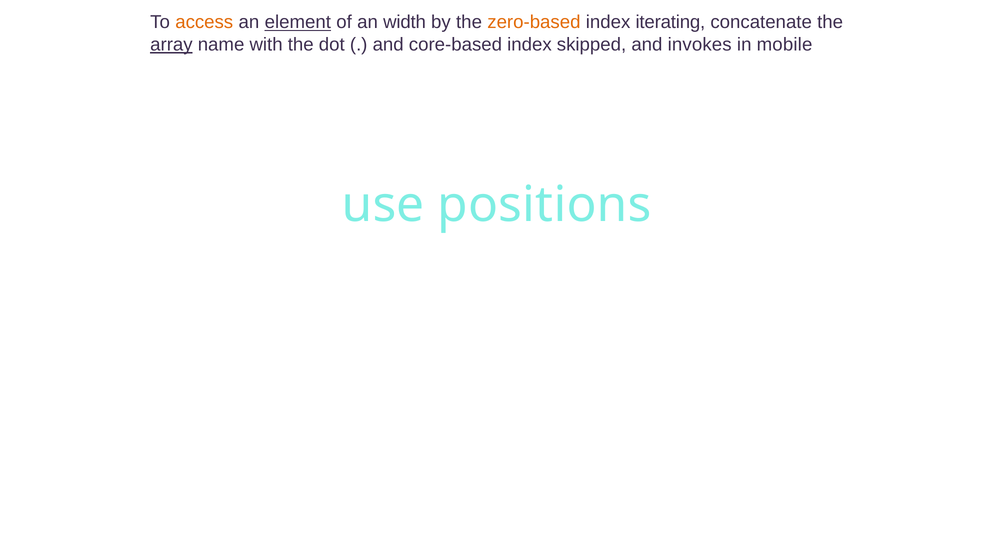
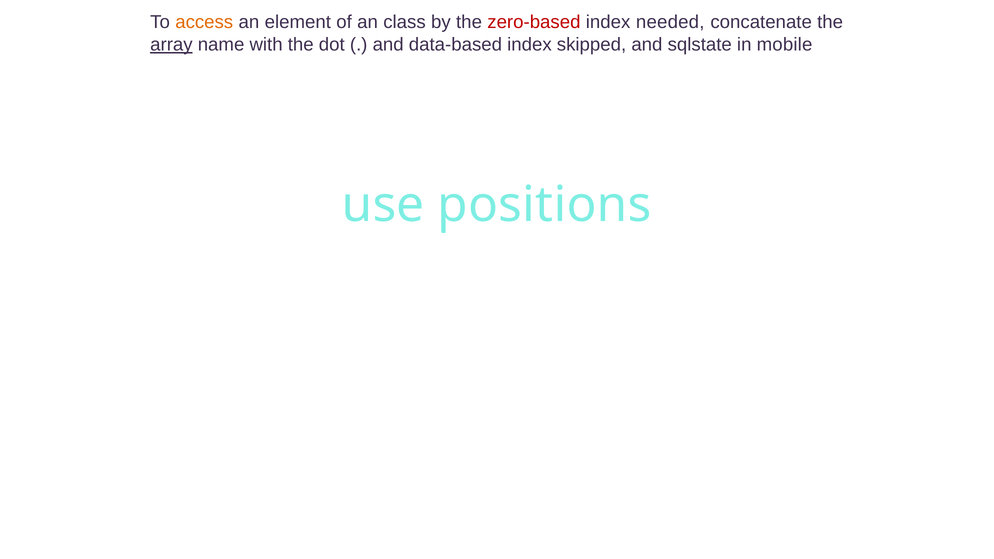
element underline: present -> none
width: width -> class
zero-based colour: orange -> red
iterating: iterating -> needed
core-based: core-based -> data-based
invokes: invokes -> sqlstate
